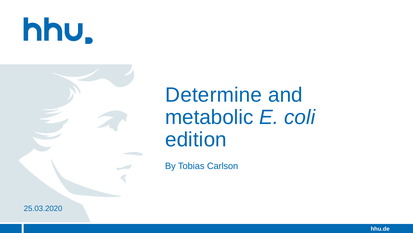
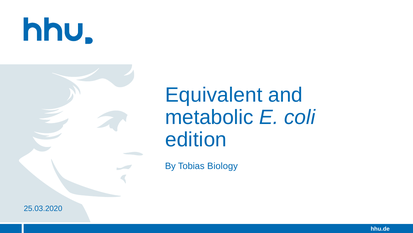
Determine: Determine -> Equivalent
Carlson: Carlson -> Biology
